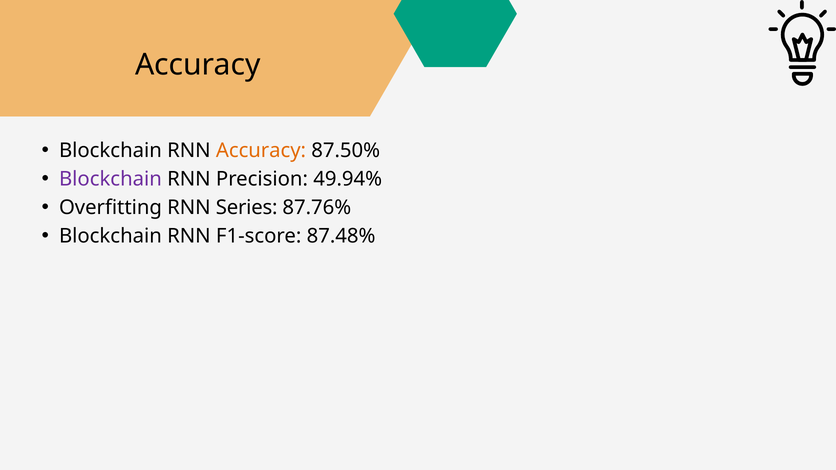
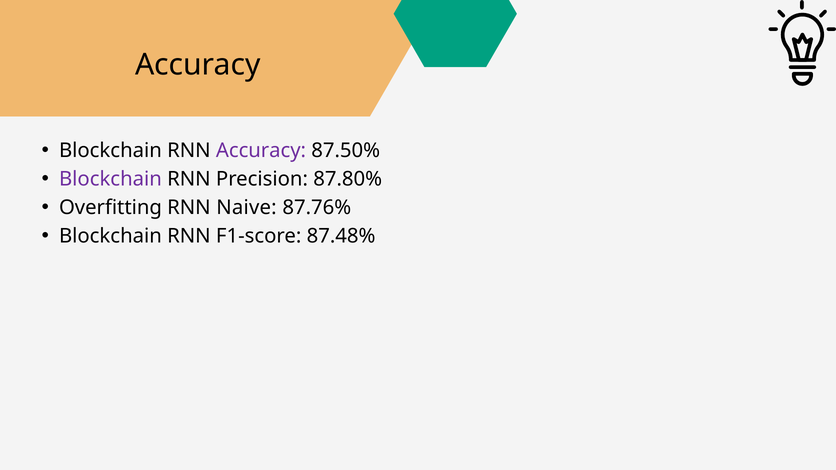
Accuracy at (261, 151) colour: orange -> purple
49.94%: 49.94% -> 87.80%
Series: Series -> Naive
